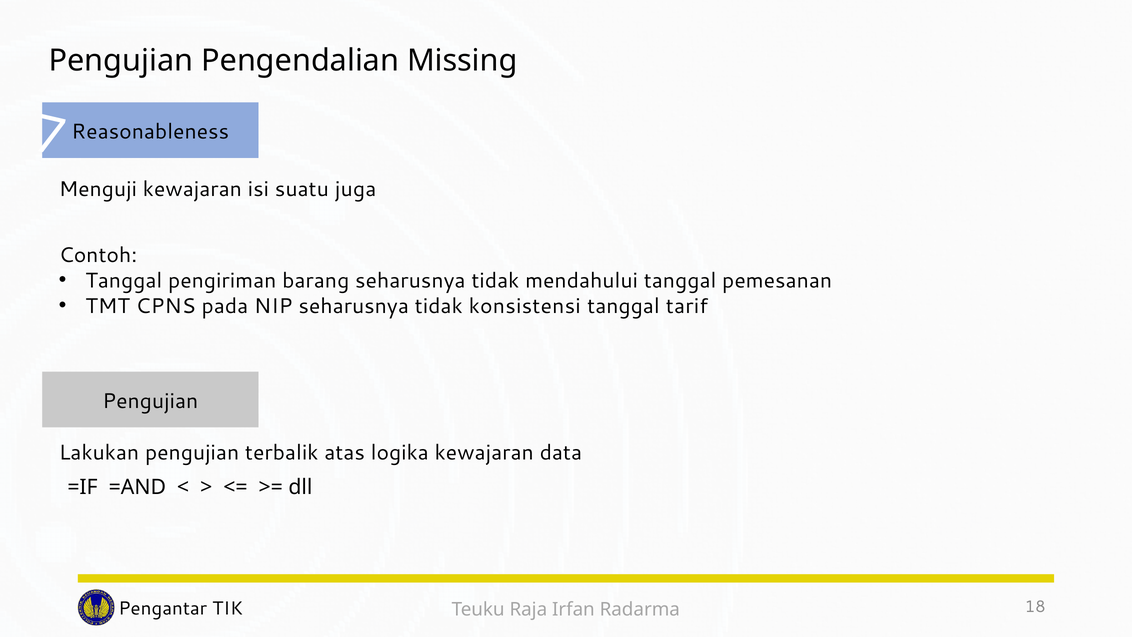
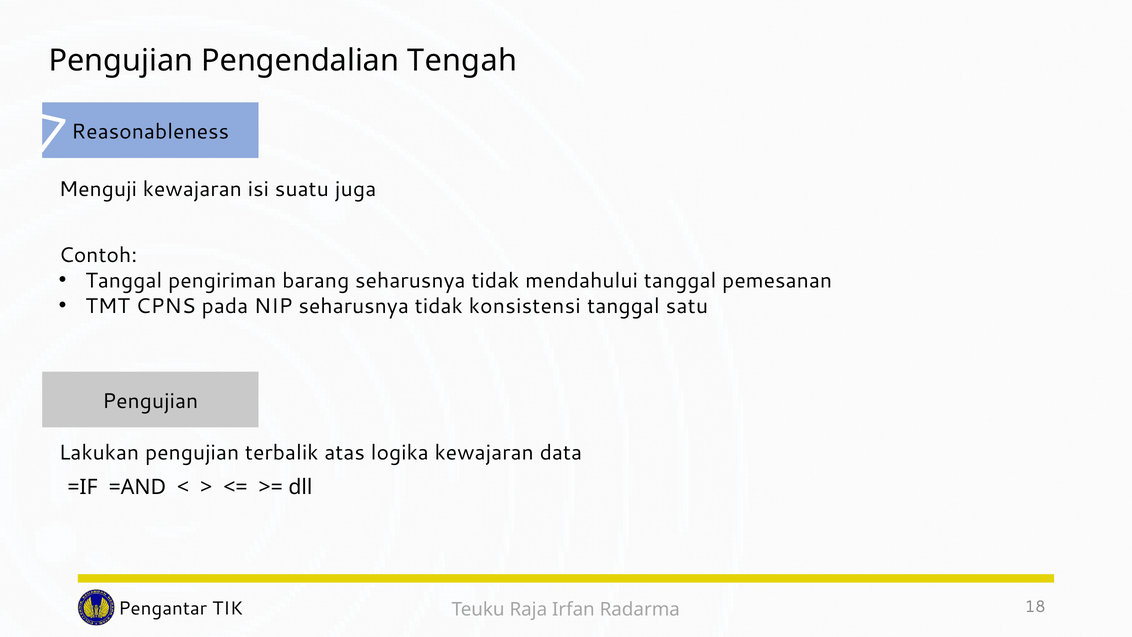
Missing: Missing -> Tengah
tarif: tarif -> satu
